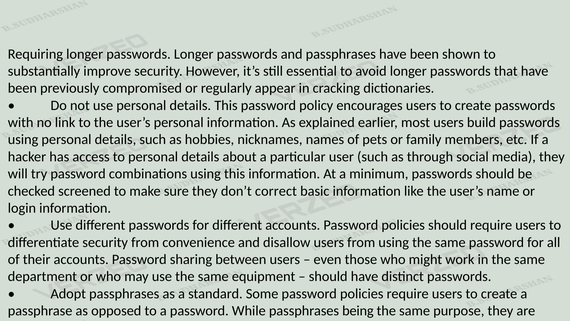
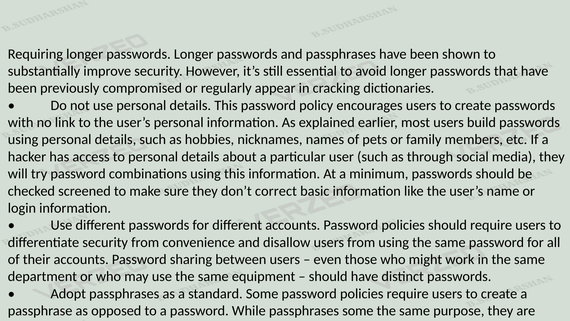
passphrases being: being -> some
